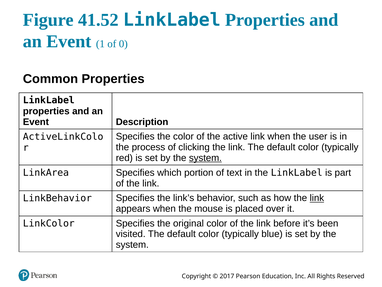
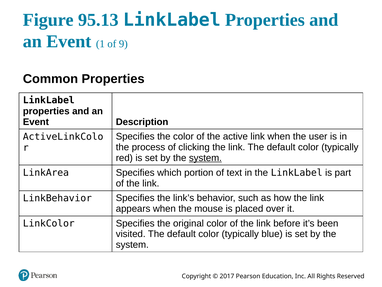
41.52: 41.52 -> 95.13
0: 0 -> 9
link at (317, 198) underline: present -> none
